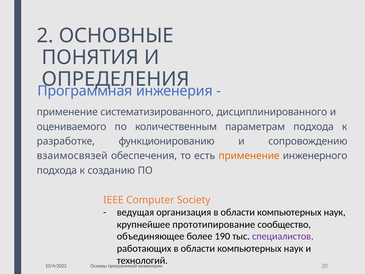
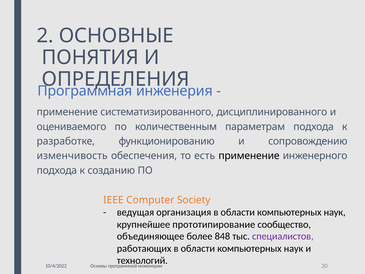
взаимосвязей: взаимосвязей -> изменчивость
применение at (249, 156) colour: orange -> black
190: 190 -> 848
